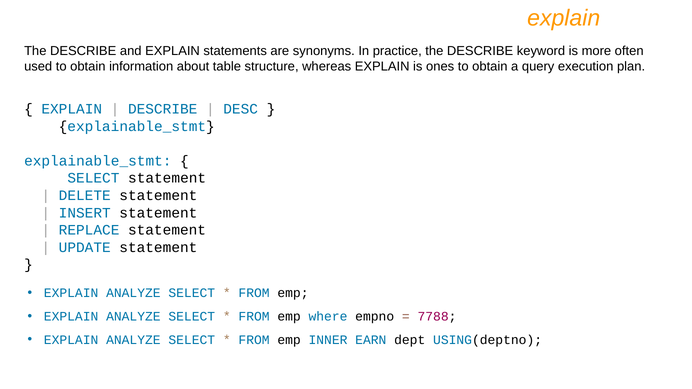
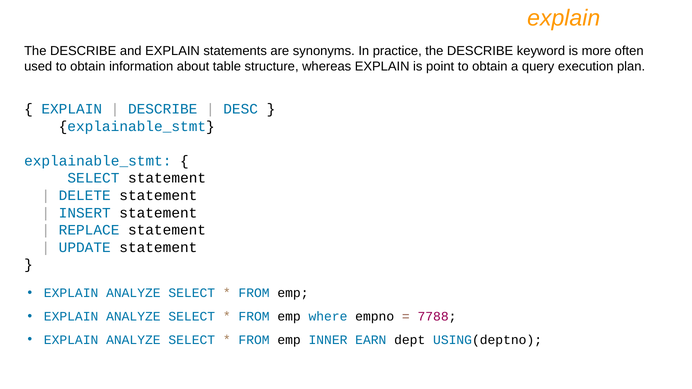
ones: ones -> point
